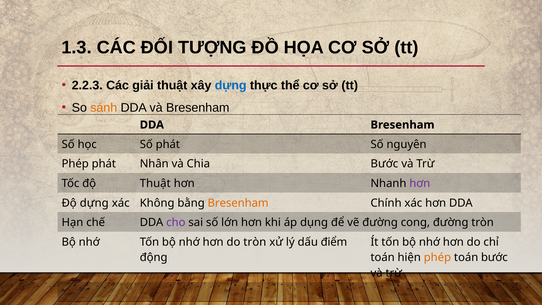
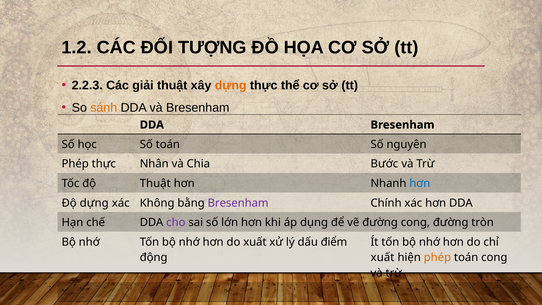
1.3: 1.3 -> 1.2
dựng at (231, 86) colour: blue -> orange
Số phát: phát -> toán
Phép phát: phát -> thực
hơn at (420, 183) colour: purple -> blue
Bresenham at (238, 203) colour: orange -> purple
do tròn: tròn -> xuất
toán at (383, 257): toán -> xuất
toán bước: bước -> cong
